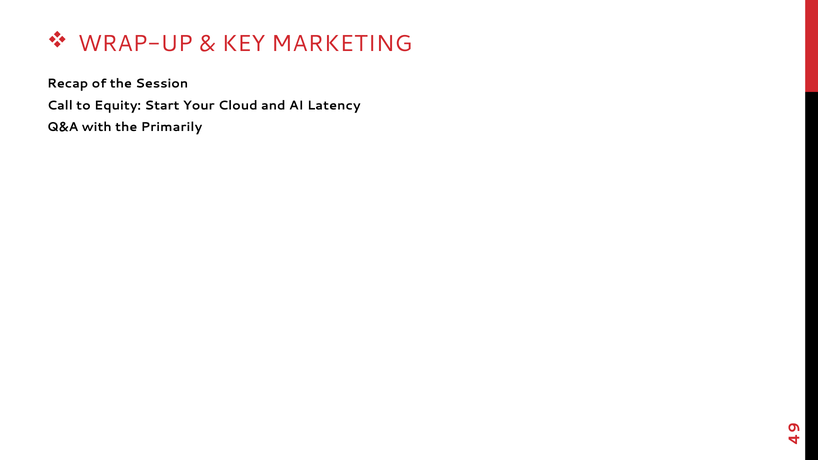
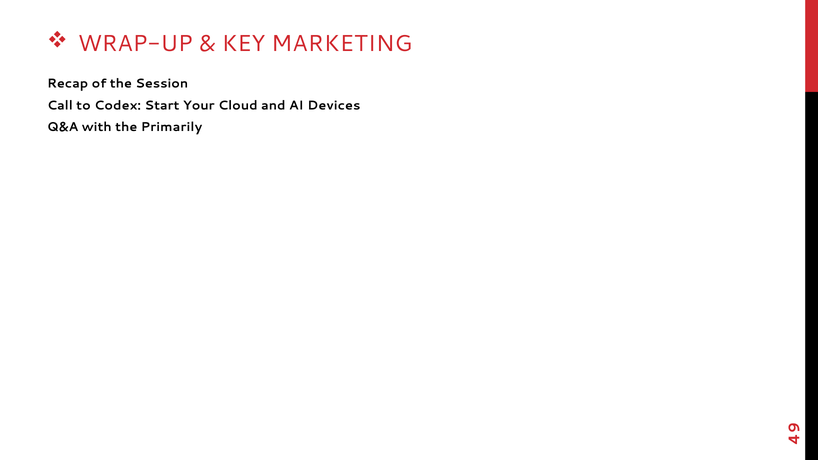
Equity: Equity -> Codex
Latency: Latency -> Devices
